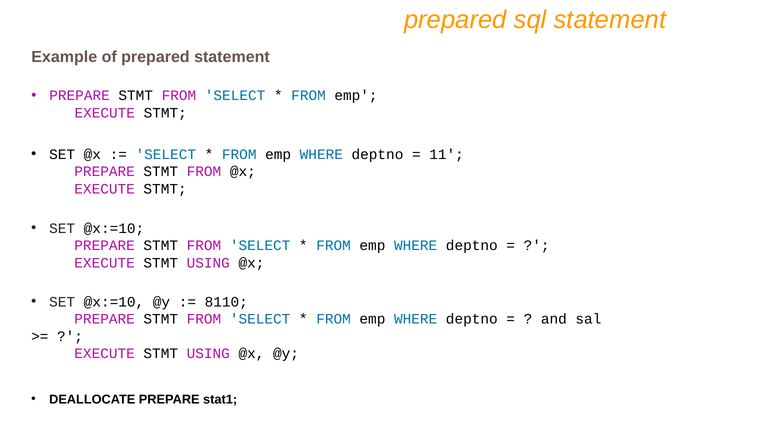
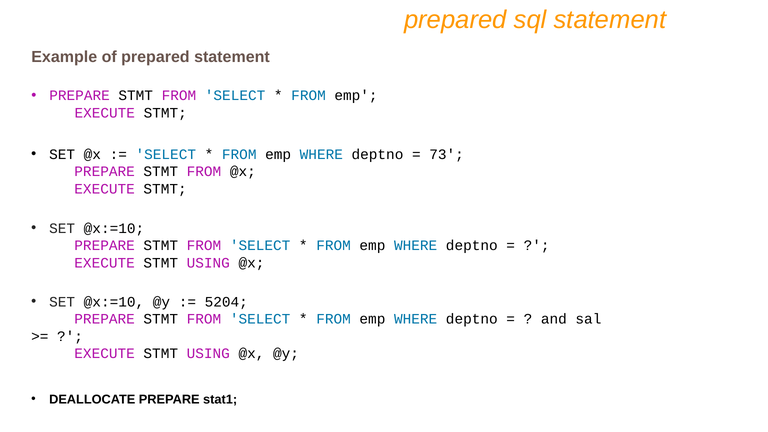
11: 11 -> 73
8110: 8110 -> 5204
